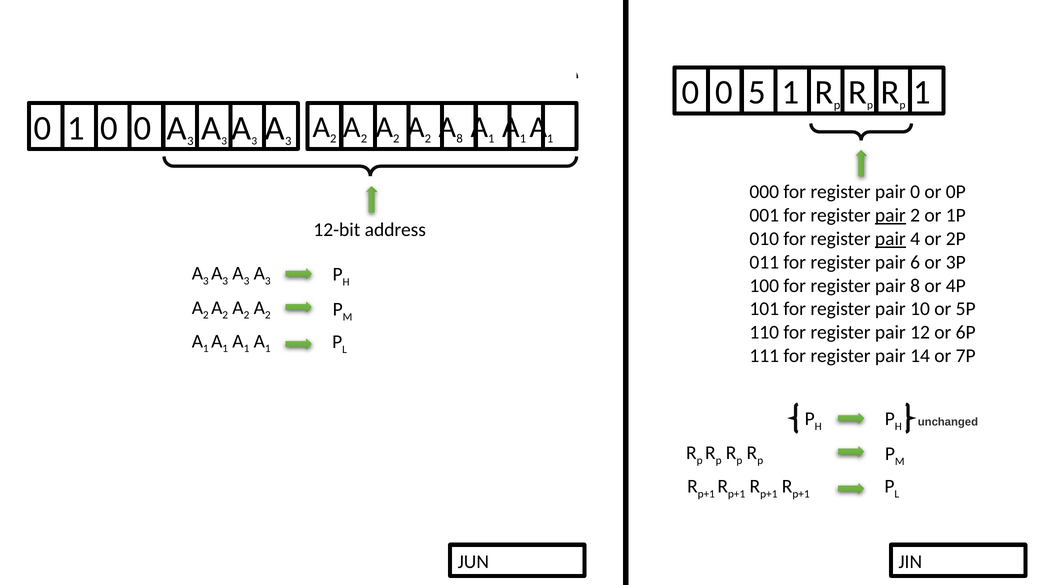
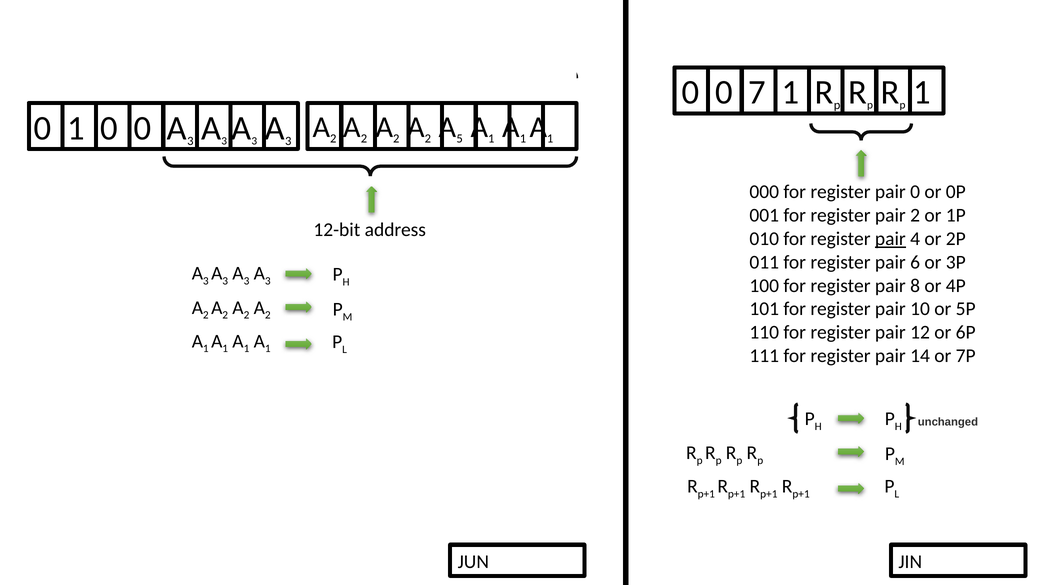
5: 5 -> 7
8 at (460, 139): 8 -> 5
pair at (890, 215) underline: present -> none
